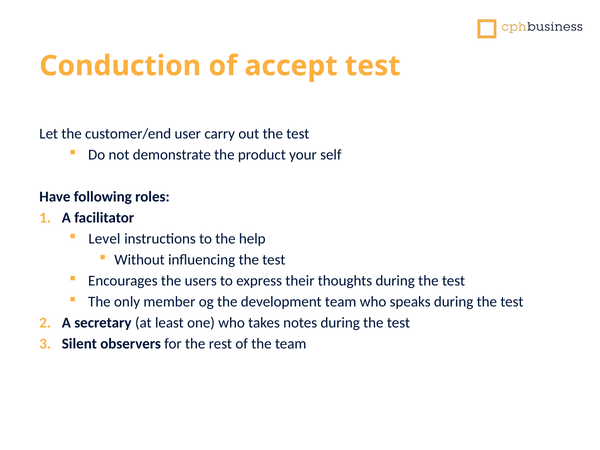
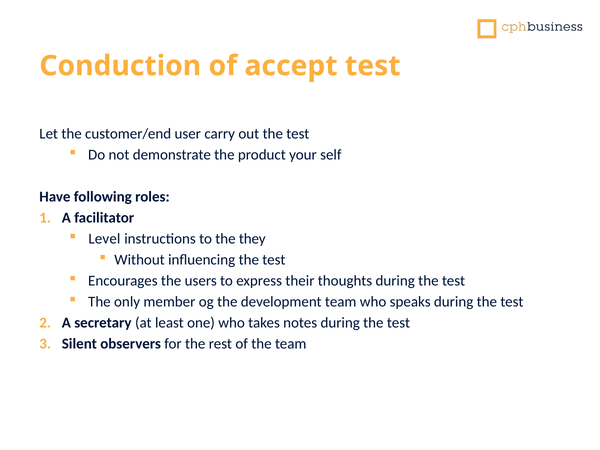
help: help -> they
